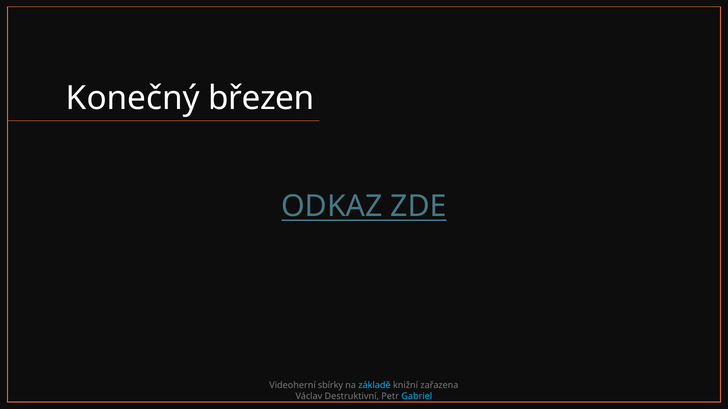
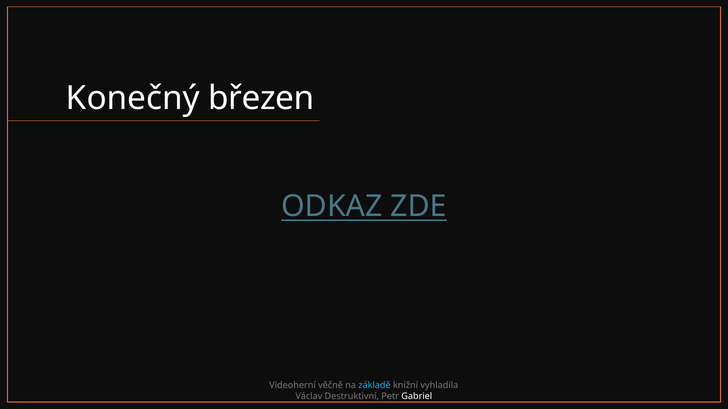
sbírky: sbírky -> věčně
zařazena: zařazena -> vyhladila
Gabriel colour: light blue -> white
